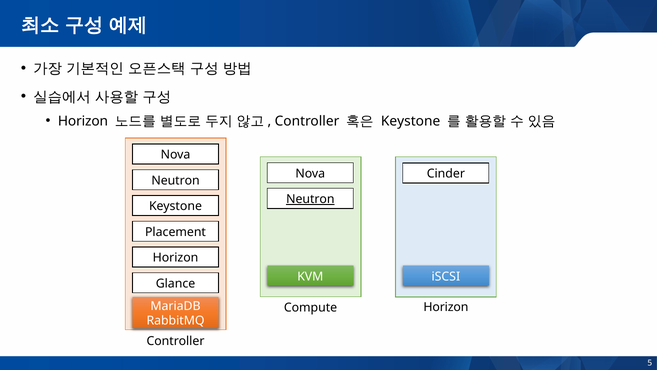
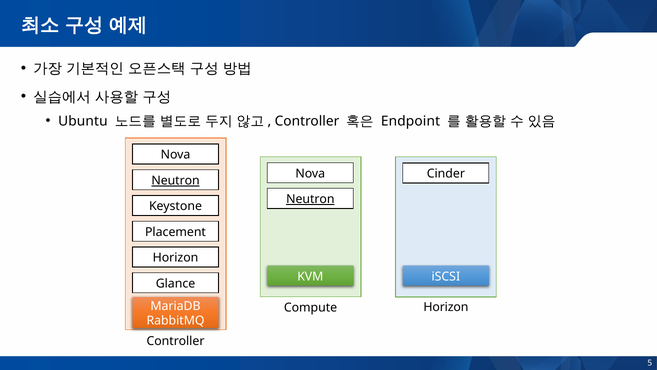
Horizon at (83, 121): Horizon -> Ubuntu
Keystone at (411, 121): Keystone -> Endpoint
Neutron at (176, 180) underline: none -> present
